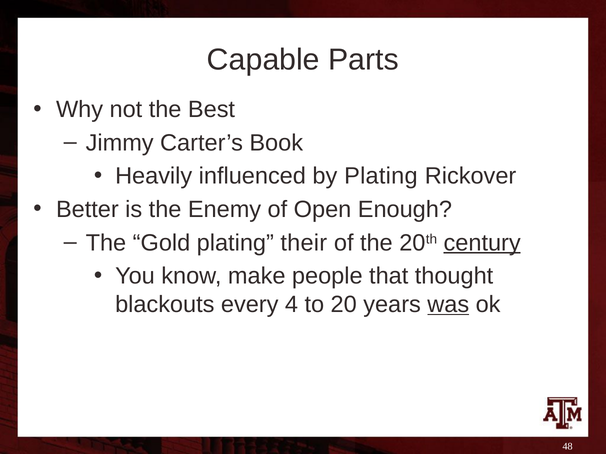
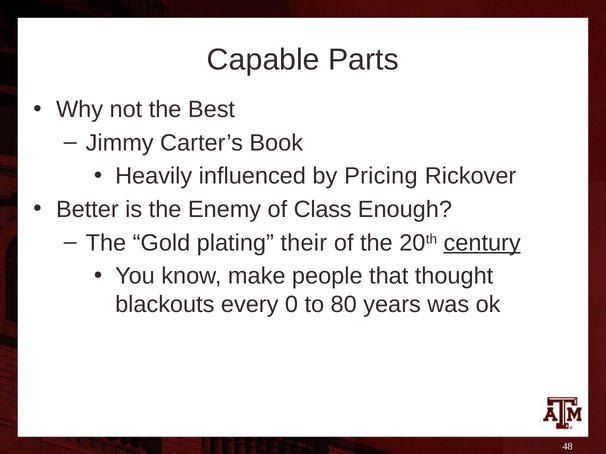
by Plating: Plating -> Pricing
Open: Open -> Class
4: 4 -> 0
20: 20 -> 80
was underline: present -> none
